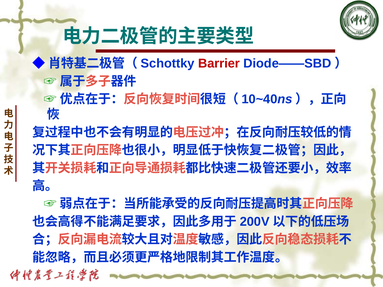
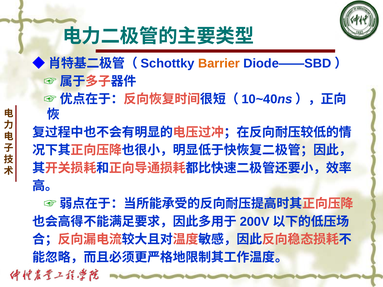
Barrier colour: red -> orange
